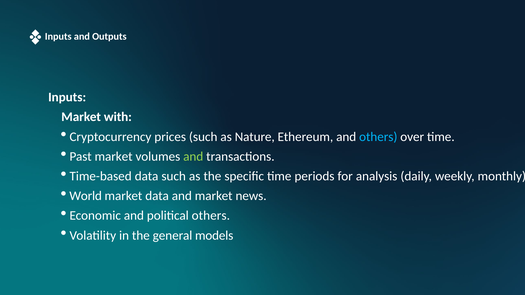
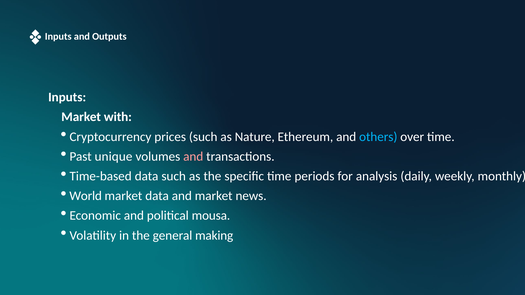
Past market: market -> unique
and at (193, 157) colour: light green -> pink
political others: others -> mousa
models: models -> making
